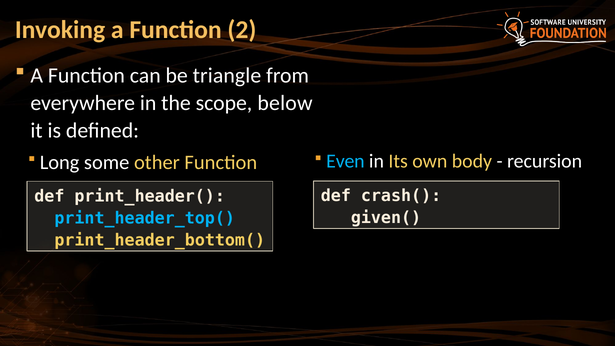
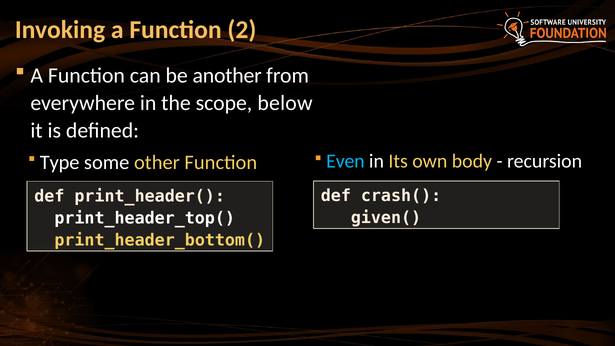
triangle: triangle -> another
Long: Long -> Type
print_header_top( colour: light blue -> white
